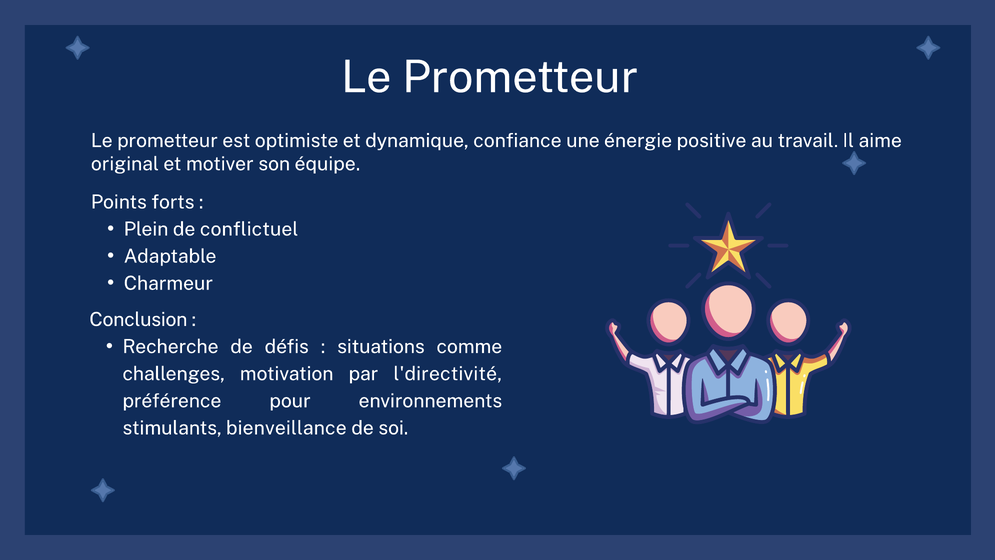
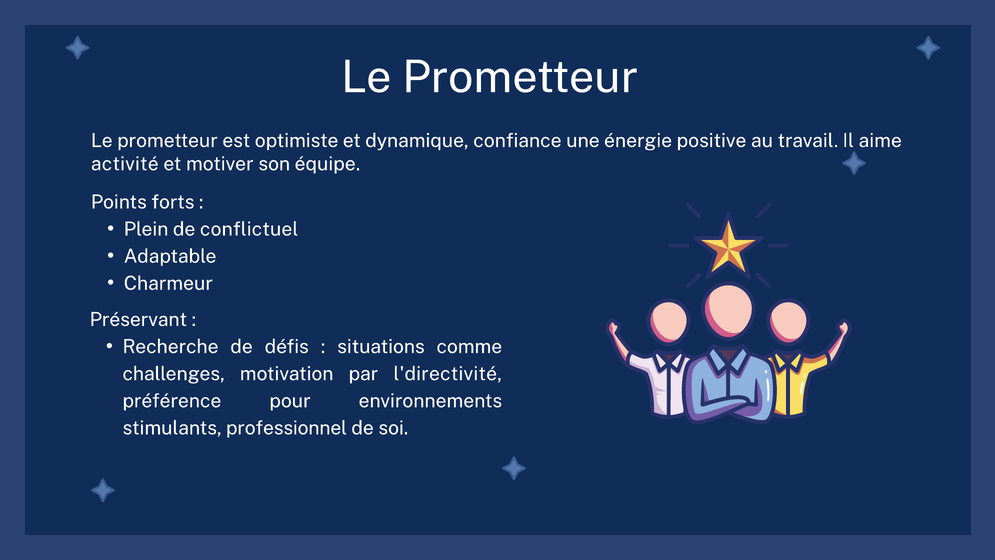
original: original -> activité
Conclusion: Conclusion -> Préservant
bienveillance: bienveillance -> professionnel
